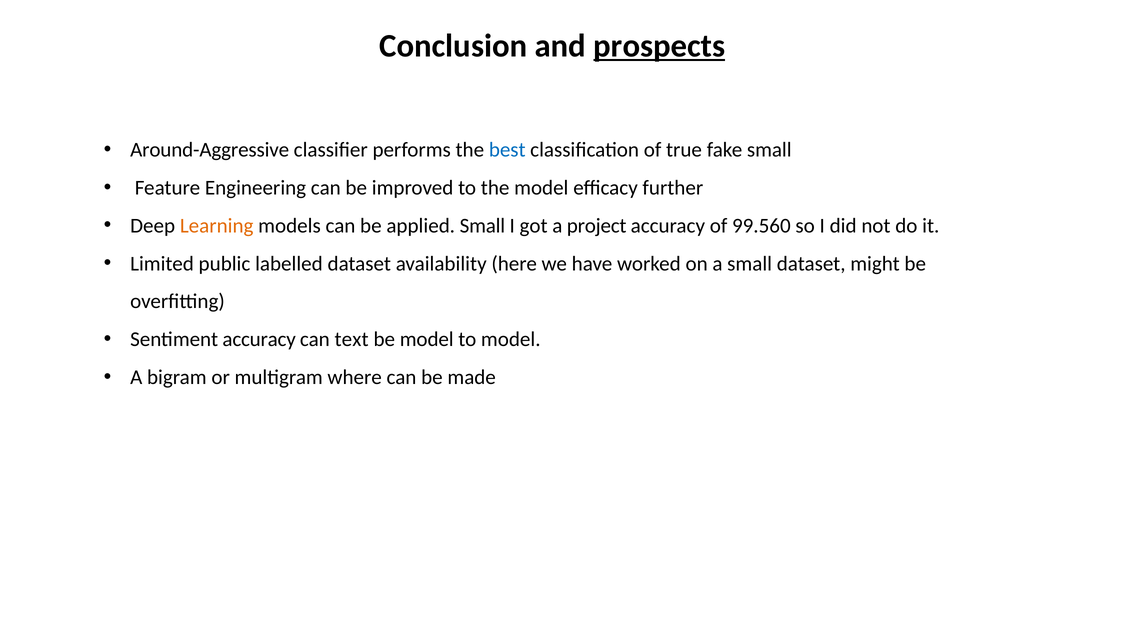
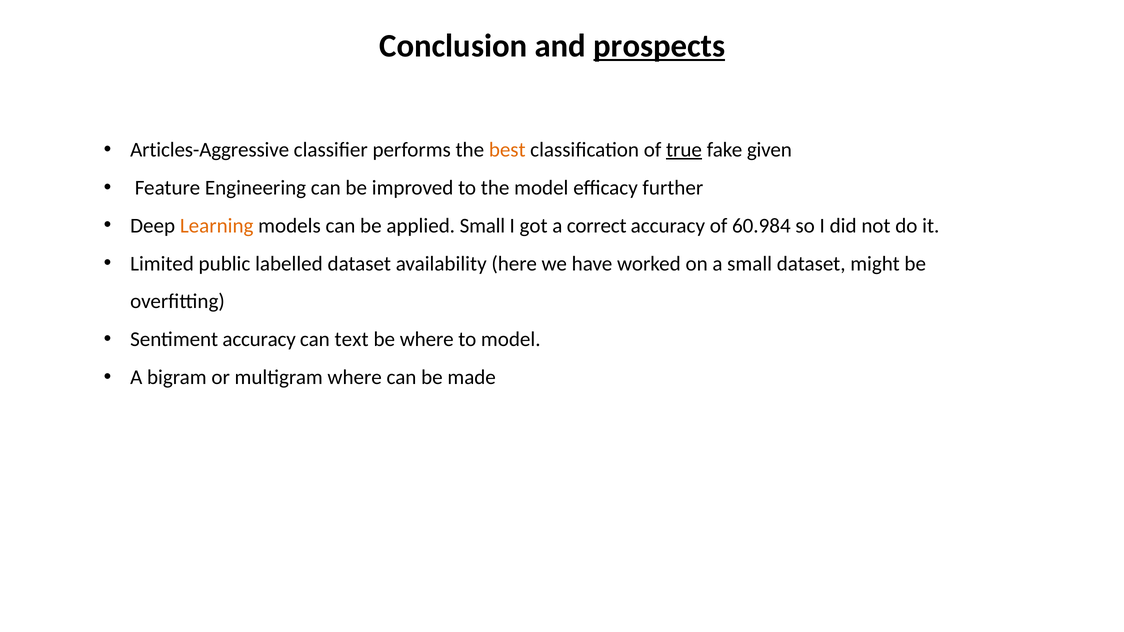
Around-Aggressive: Around-Aggressive -> Articles-Aggressive
best colour: blue -> orange
true underline: none -> present
fake small: small -> given
project: project -> correct
99.560: 99.560 -> 60.984
be model: model -> where
